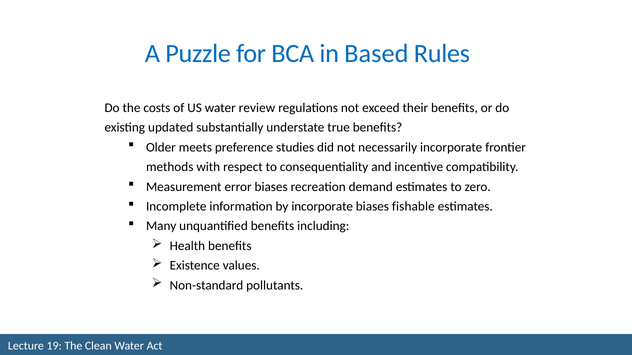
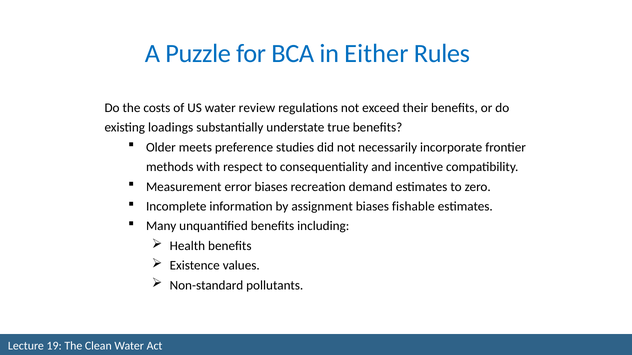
Based: Based -> Either
updated: updated -> loadings
by incorporate: incorporate -> assignment
